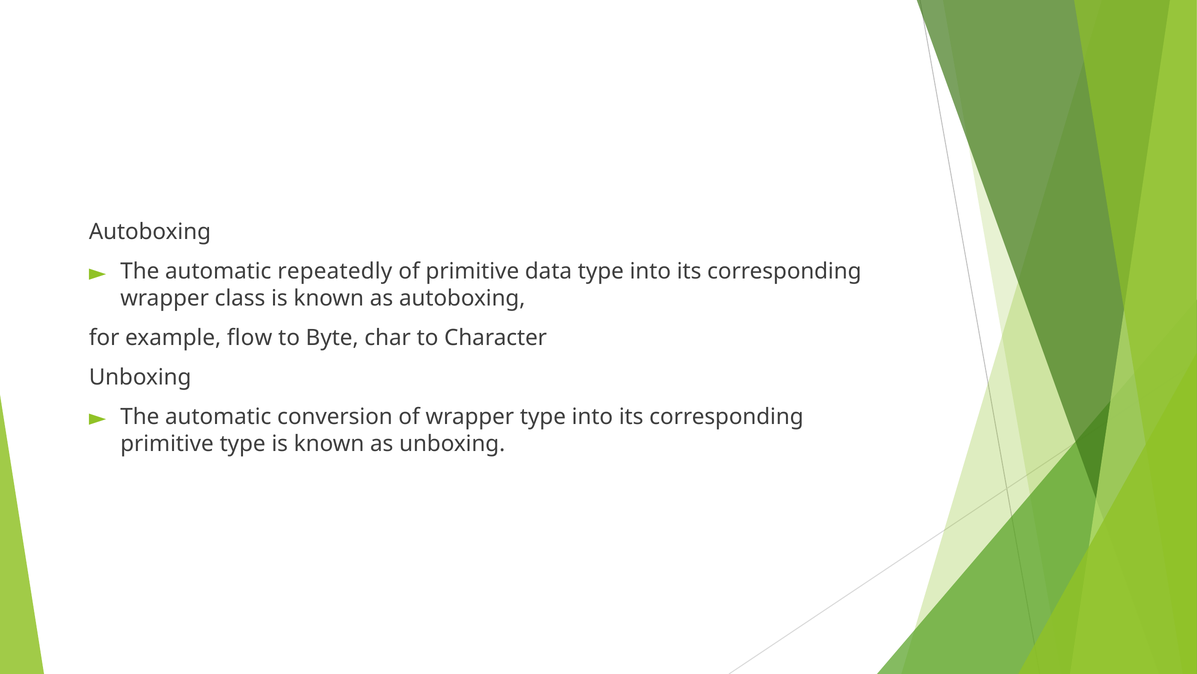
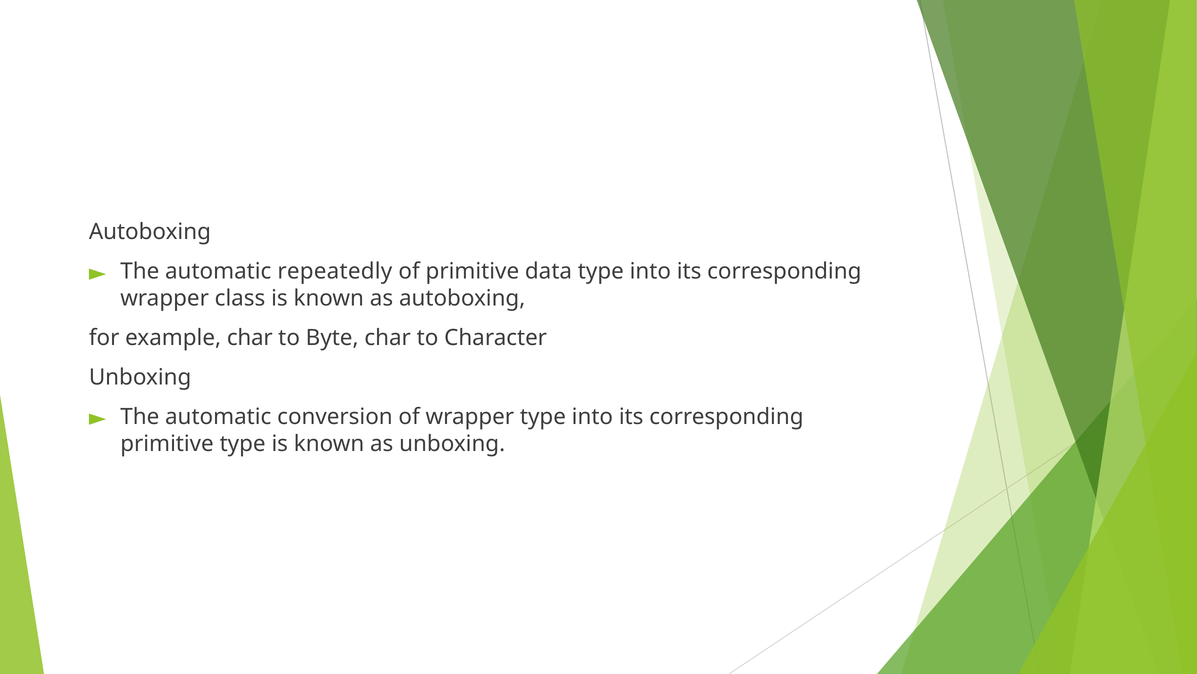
example flow: flow -> char
